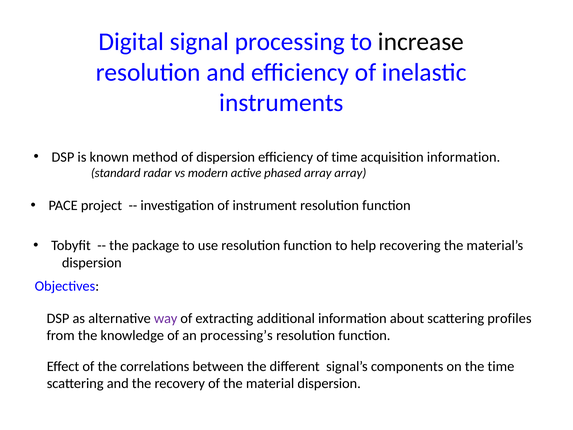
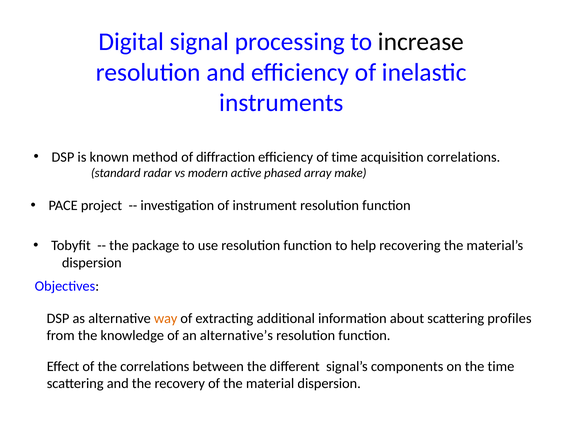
of dispersion: dispersion -> diffraction
acquisition information: information -> correlations
array array: array -> make
way colour: purple -> orange
processing’s: processing’s -> alternative’s
